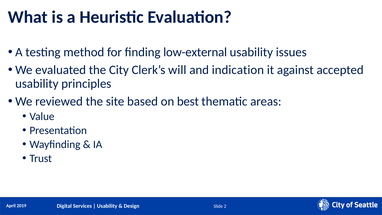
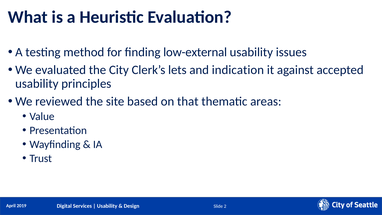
will: will -> lets
best: best -> that
